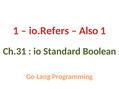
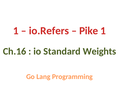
Also: Also -> Pike
Ch.31: Ch.31 -> Ch.16
Boolean: Boolean -> Weights
